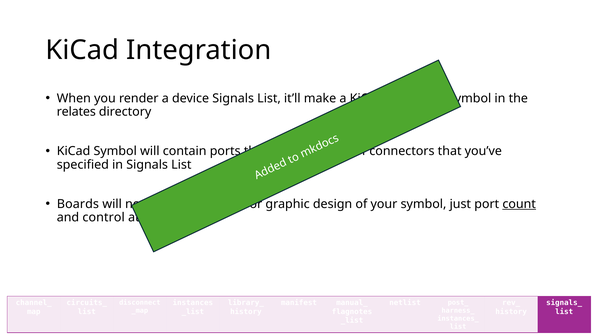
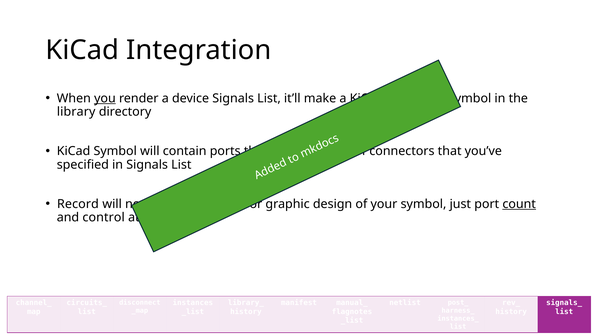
you underline: none -> present
relates: relates -> library
Boards: Boards -> Record
